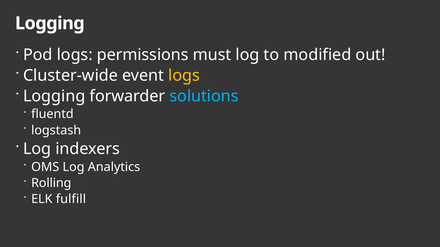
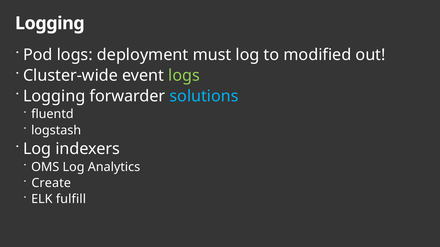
permissions: permissions -> deployment
logs at (184, 76) colour: yellow -> light green
Rolling: Rolling -> Create
